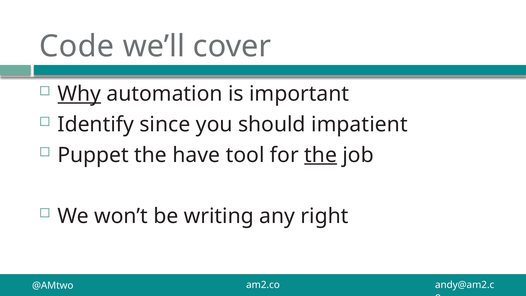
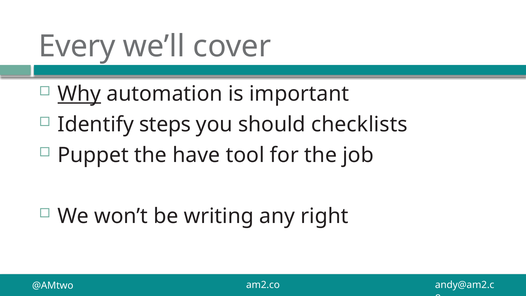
Code: Code -> Every
since: since -> steps
impatient: impatient -> checklists
the at (321, 155) underline: present -> none
